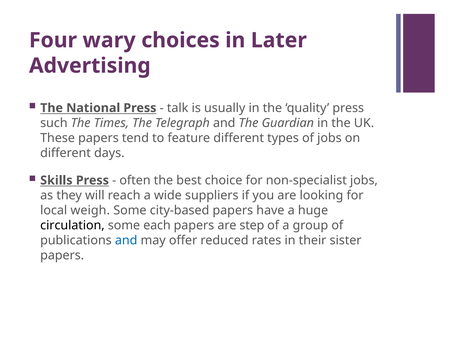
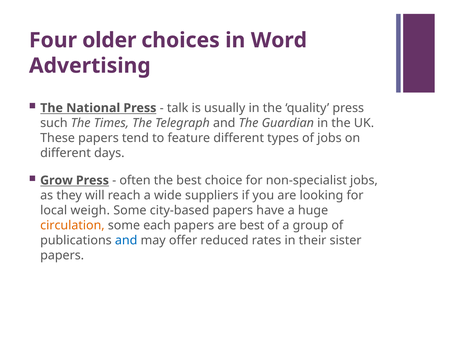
wary: wary -> older
Later: Later -> Word
Skills: Skills -> Grow
circulation colour: black -> orange
are step: step -> best
